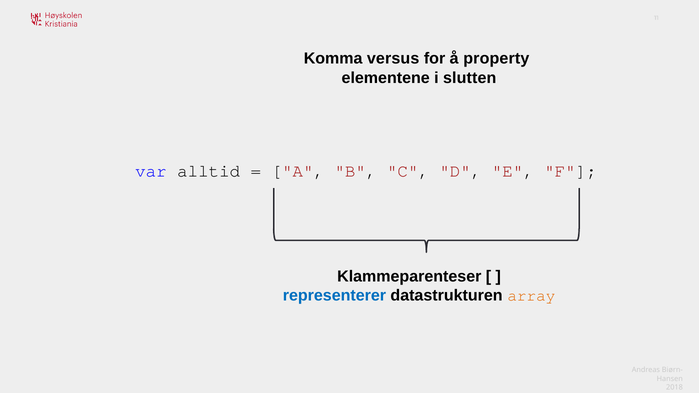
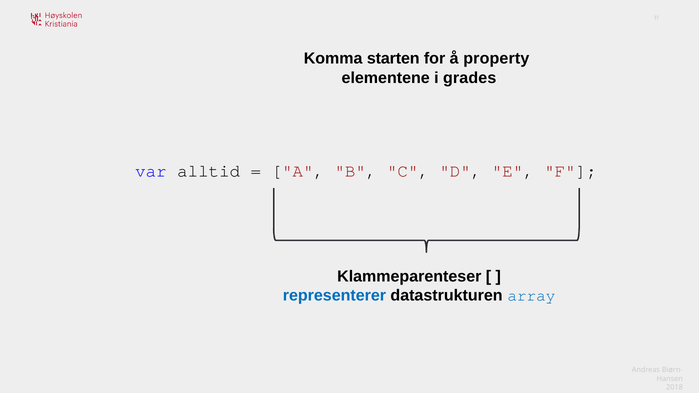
versus: versus -> starten
slutten: slutten -> grades
array colour: orange -> blue
